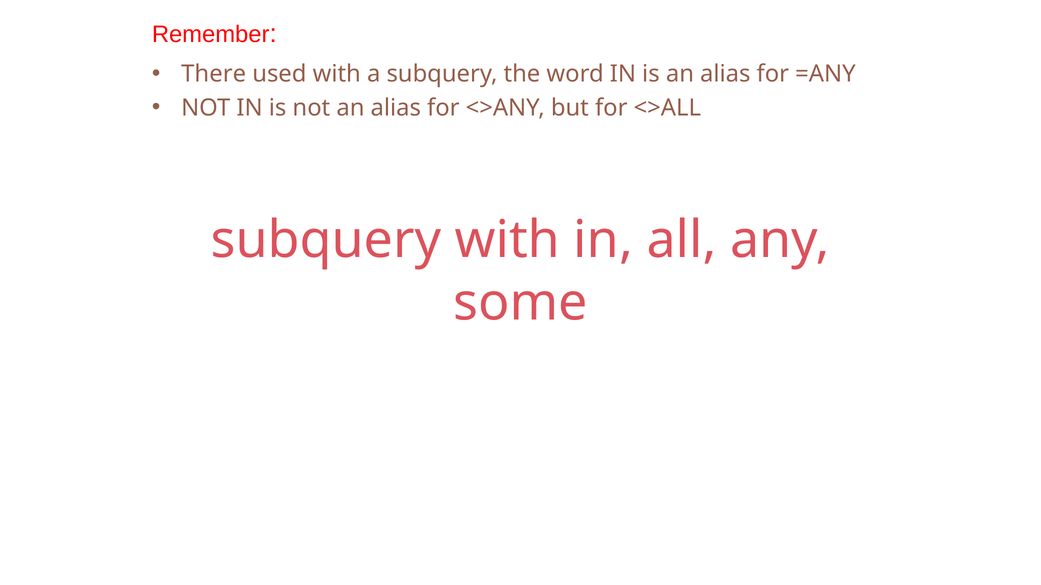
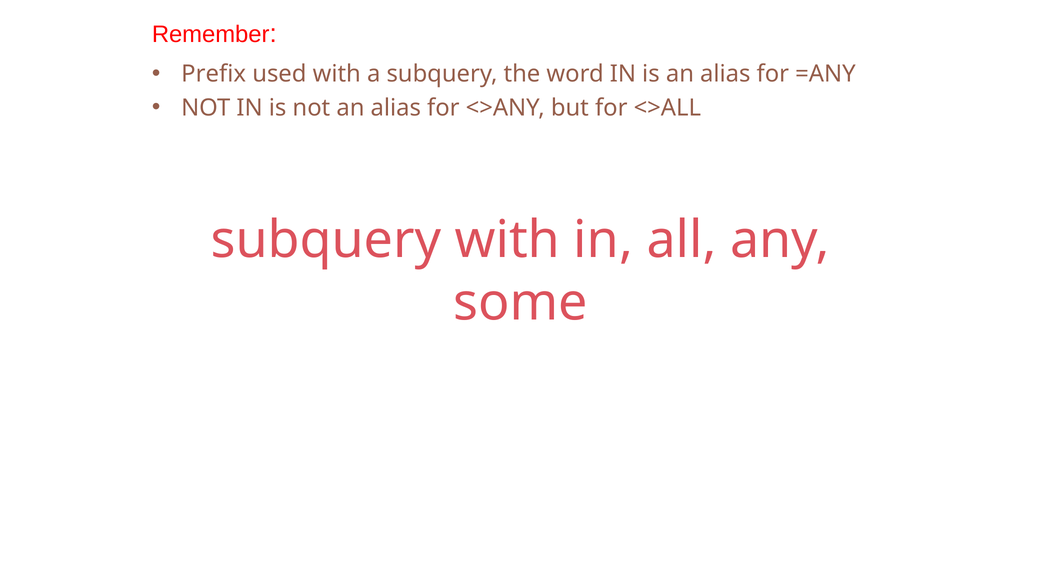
There: There -> Prefix
